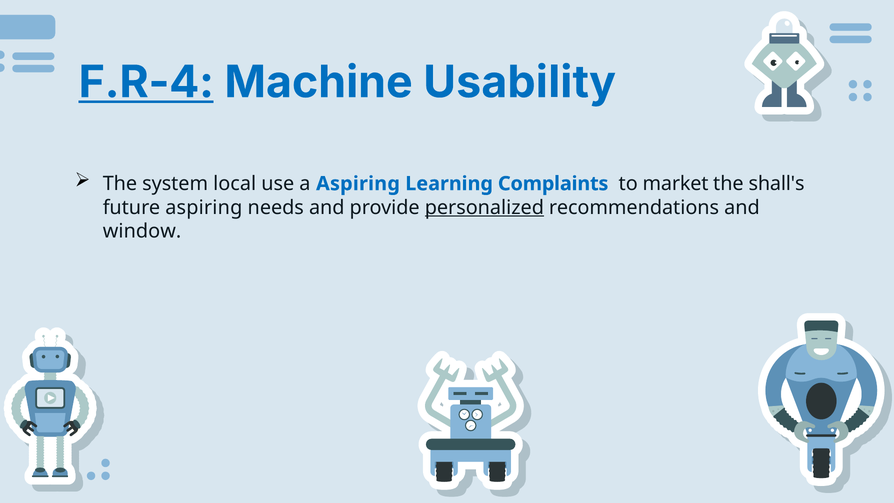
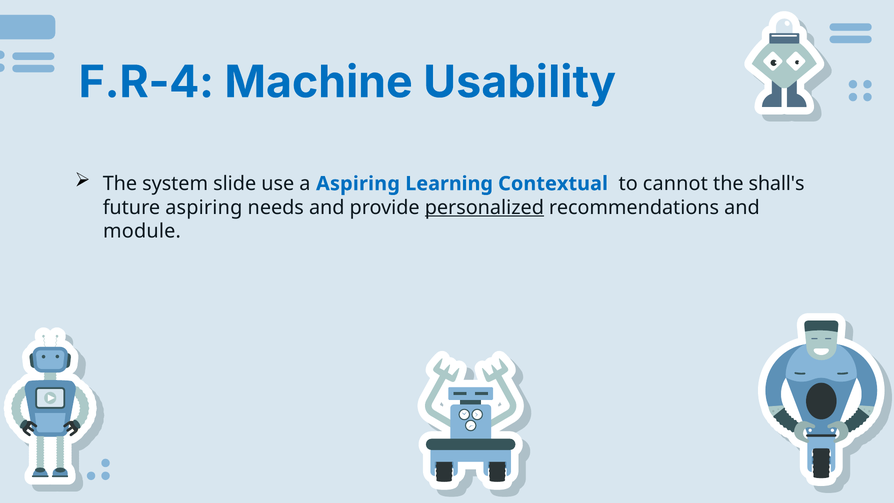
F.R-4 underline: present -> none
local: local -> slide
Complaints: Complaints -> Contextual
market: market -> cannot
window: window -> module
